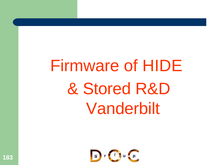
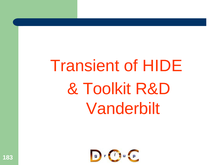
Firmware: Firmware -> Transient
Stored: Stored -> Toolkit
